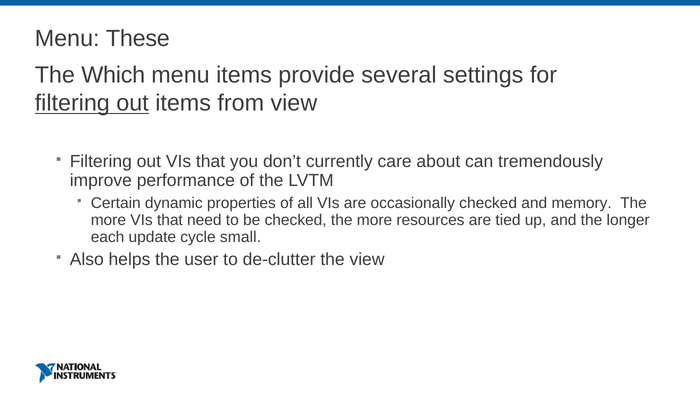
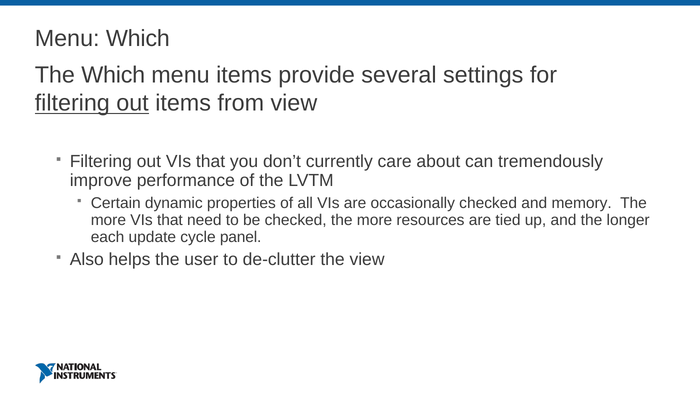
Menu These: These -> Which
small: small -> panel
